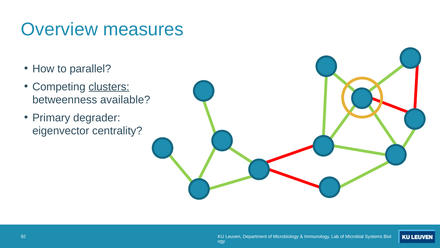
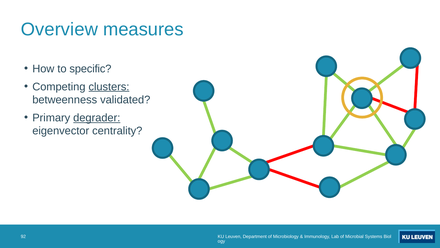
parallel: parallel -> specific
available: available -> validated
degrader underline: none -> present
